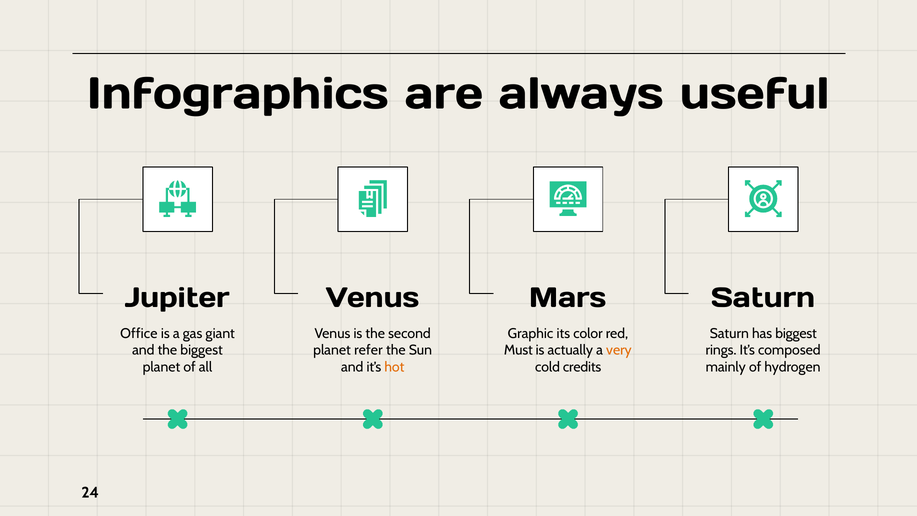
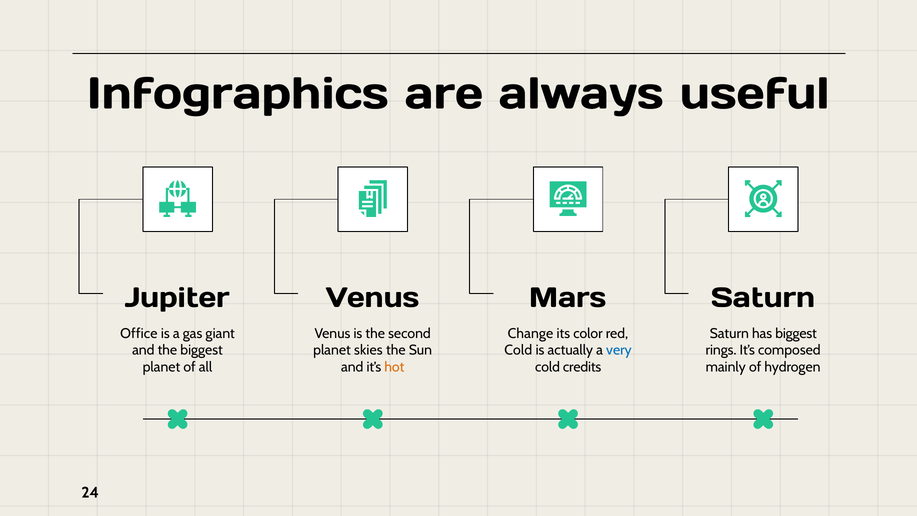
Graphic: Graphic -> Change
refer: refer -> skies
Must at (518, 350): Must -> Cold
very colour: orange -> blue
